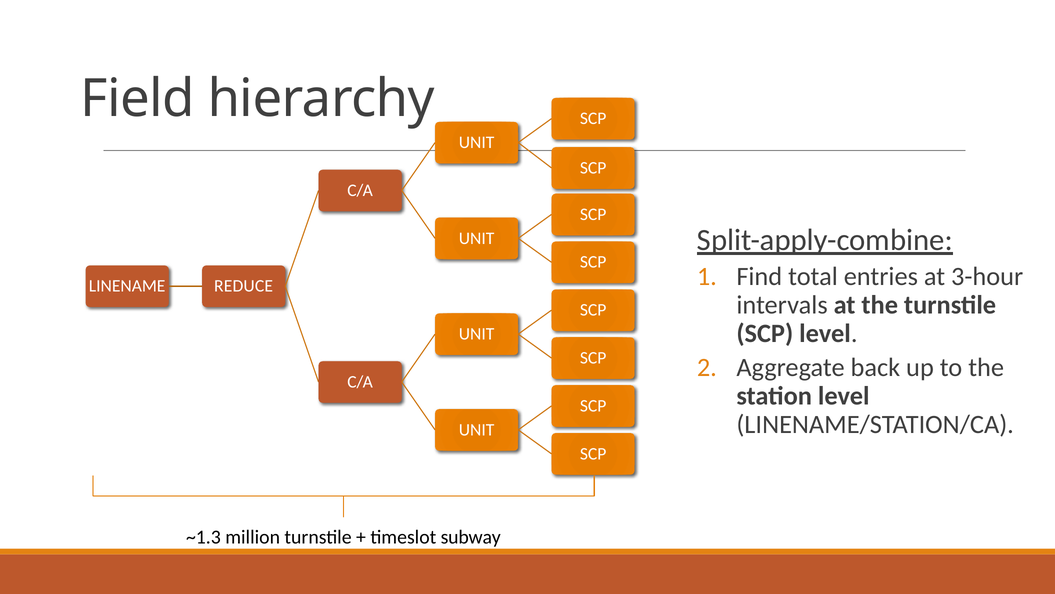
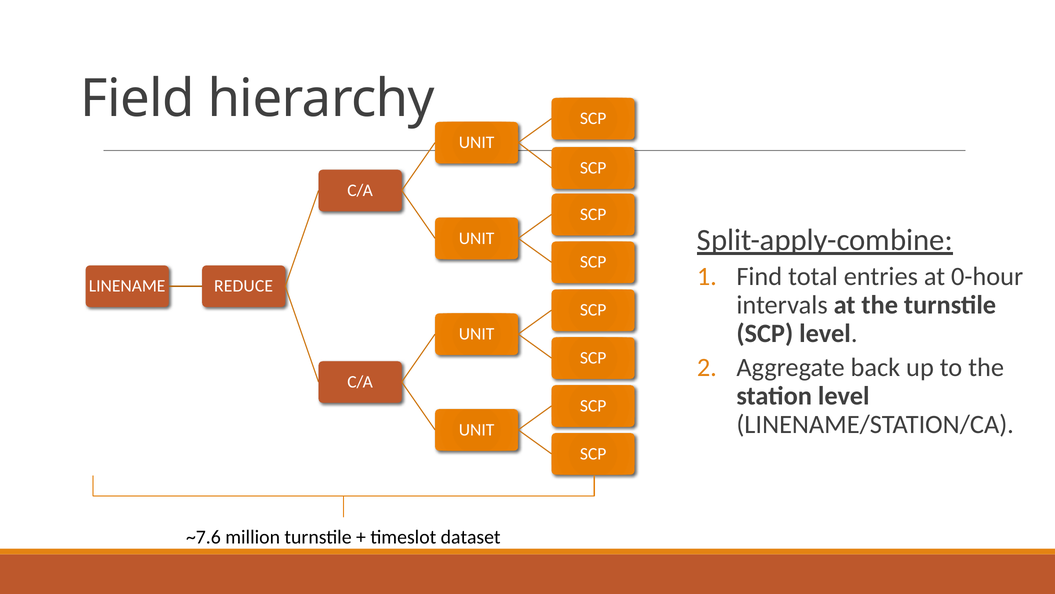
3-hour: 3-hour -> 0-hour
~1.3: ~1.3 -> ~7.6
subway: subway -> dataset
